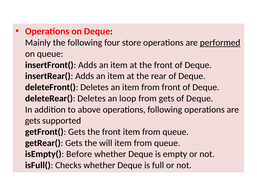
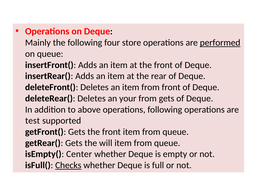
loop: loop -> your
gets at (33, 121): gets -> test
Before: Before -> Center
Checks underline: none -> present
